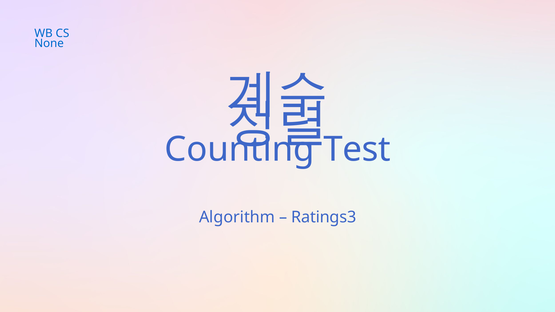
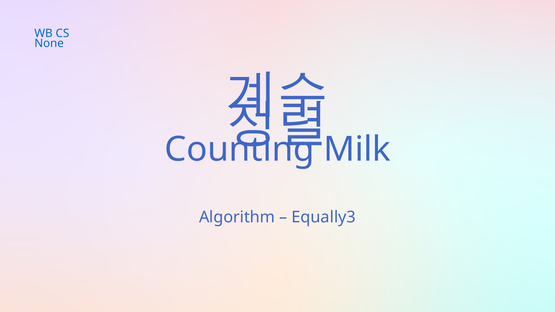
Test: Test -> Milk
Ratings3: Ratings3 -> Equally3
